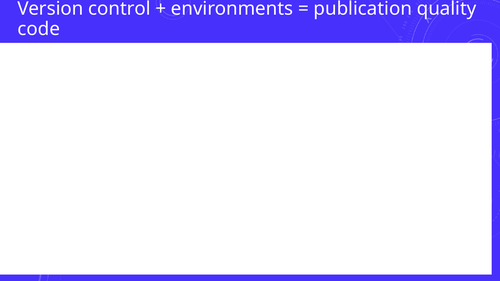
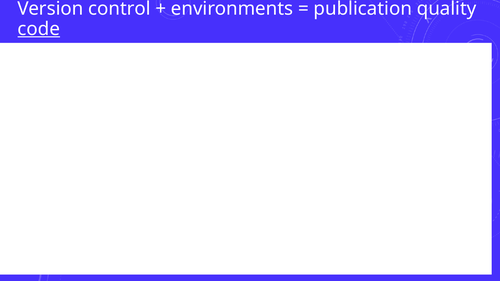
code underline: none -> present
